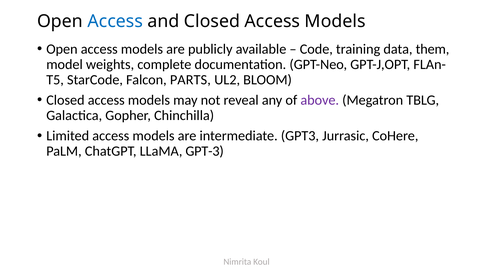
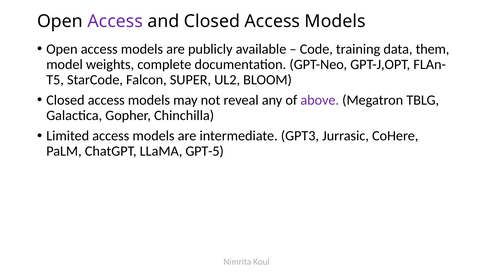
Access at (115, 21) colour: blue -> purple
PARTS: PARTS -> SUPER
GPT-3: GPT-3 -> GPT-5
